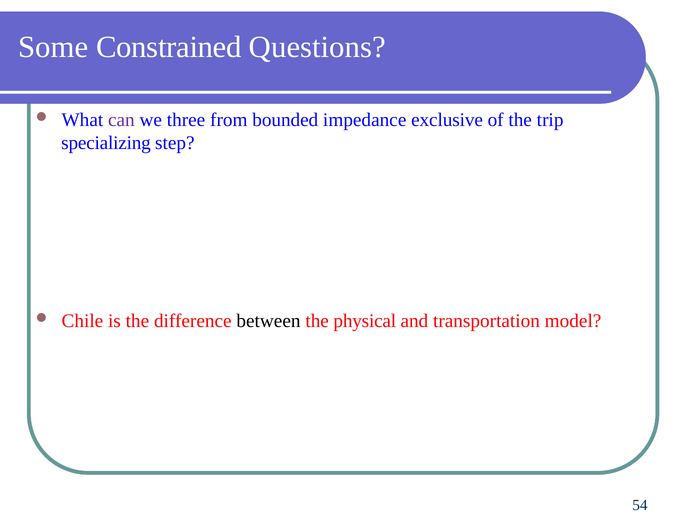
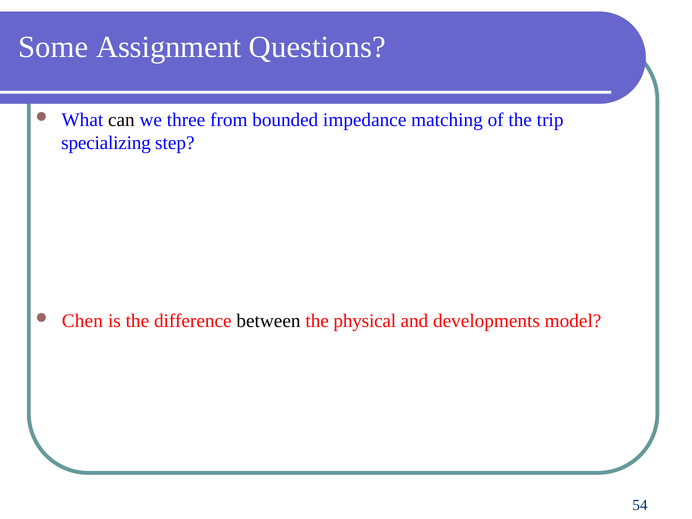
Constrained: Constrained -> Assignment
can colour: purple -> black
exclusive: exclusive -> matching
Chile: Chile -> Chen
transportation: transportation -> developments
